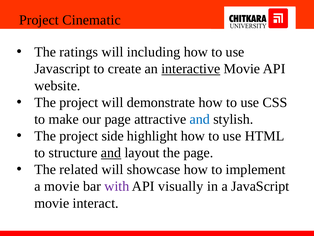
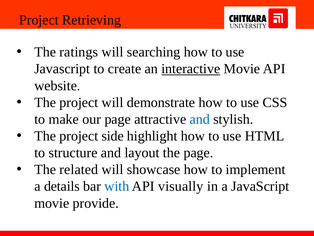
Cinematic: Cinematic -> Retrieving
including: including -> searching
and at (111, 152) underline: present -> none
a movie: movie -> details
with colour: purple -> blue
interact: interact -> provide
